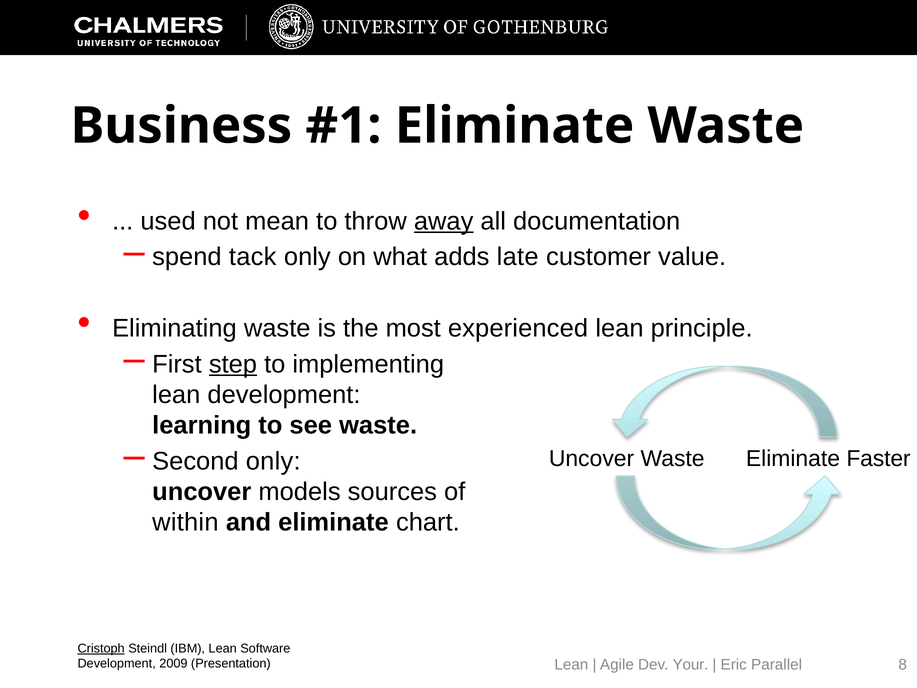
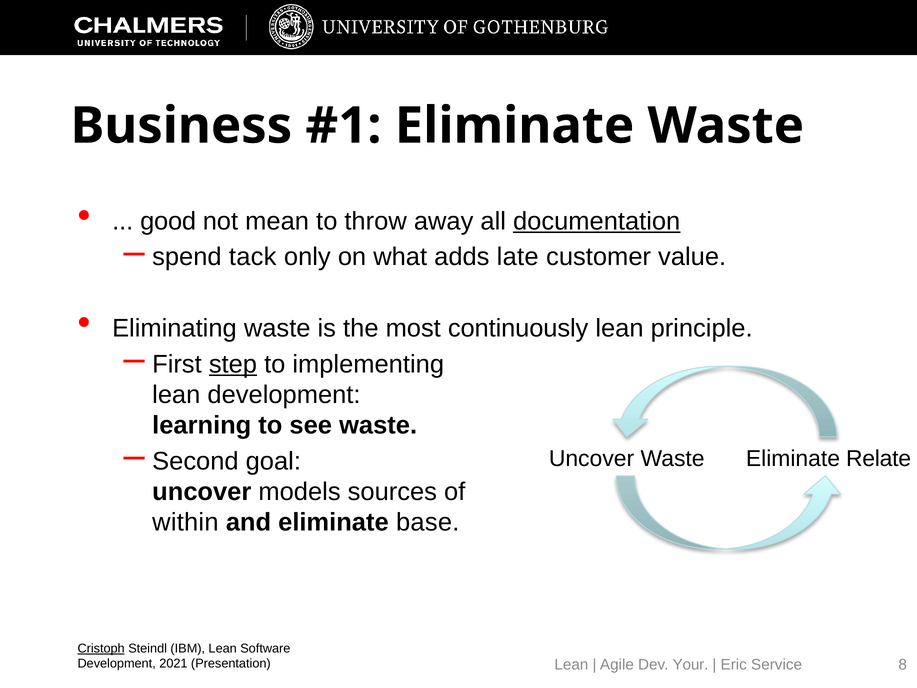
used: used -> good
away underline: present -> none
documentation underline: none -> present
experienced: experienced -> continuously
Second only: only -> goal
Faster: Faster -> Relate
chart: chart -> base
2009: 2009 -> 2021
Parallel: Parallel -> Service
